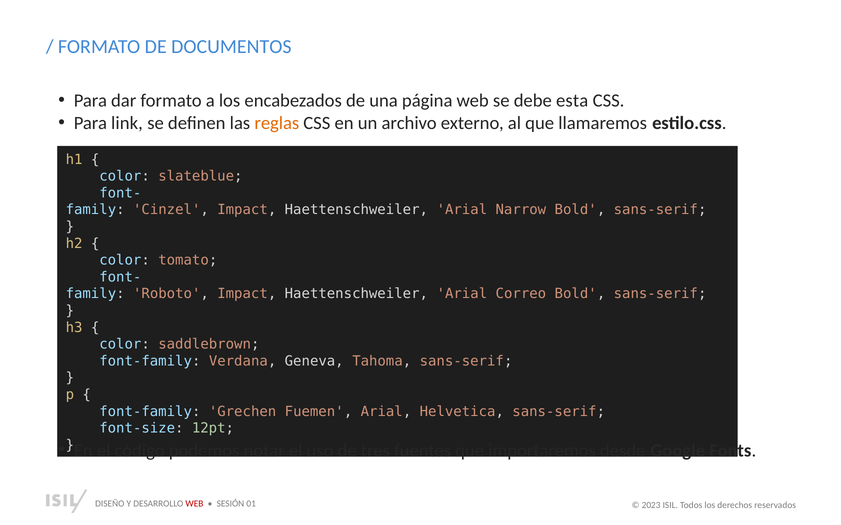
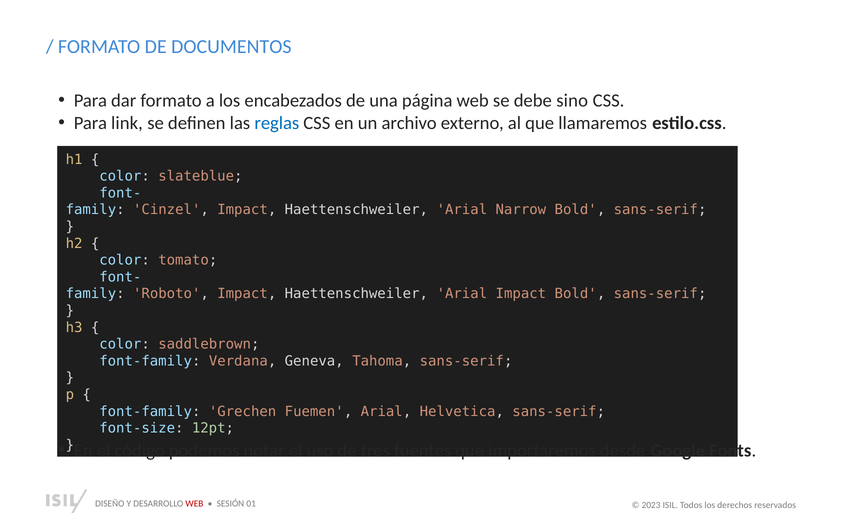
esta: esta -> sino
reglas colour: orange -> blue
Arial Correo: Correo -> Impact
